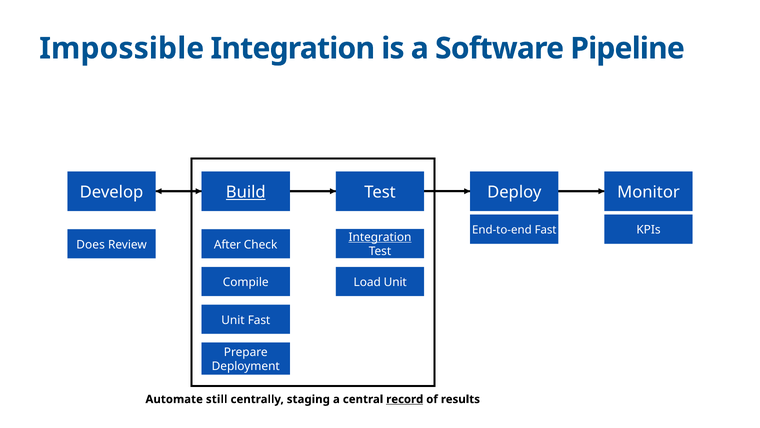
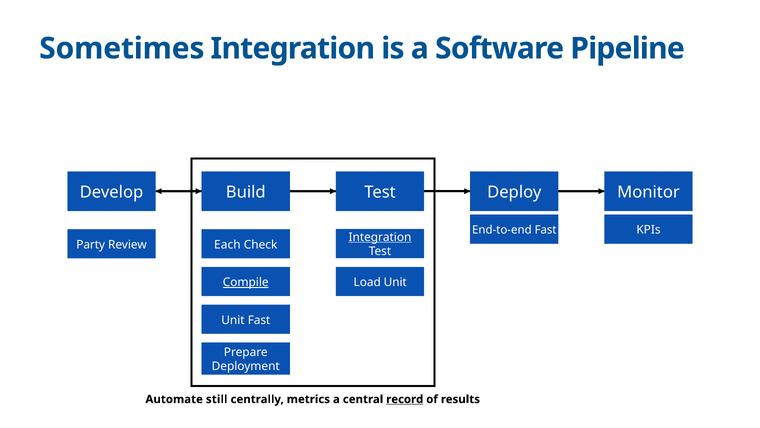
Impossible: Impossible -> Sometimes
Build underline: present -> none
Does: Does -> Party
After: After -> Each
Compile underline: none -> present
staging: staging -> metrics
